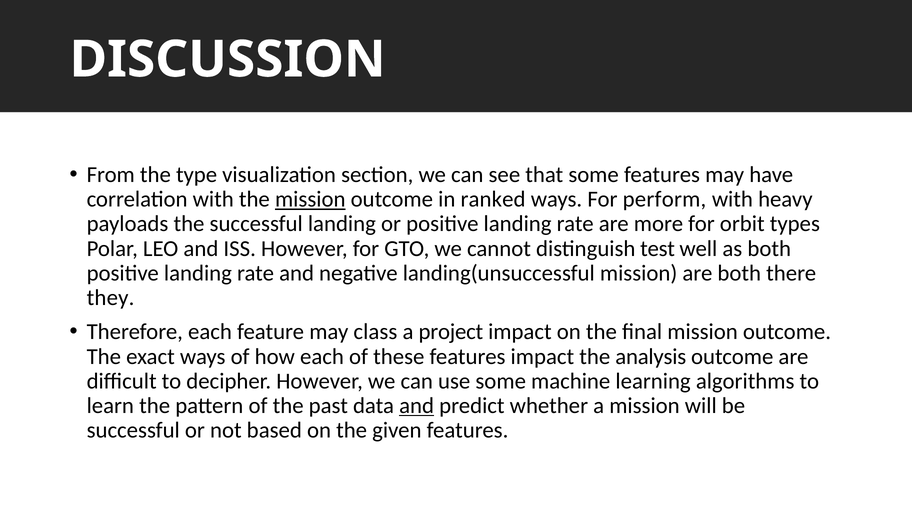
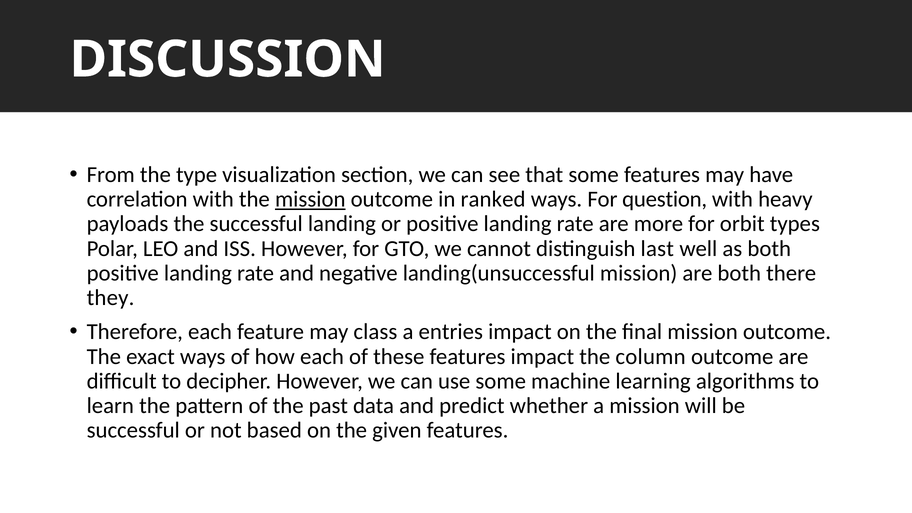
perform: perform -> question
test: test -> last
project: project -> entries
analysis: analysis -> column
and at (417, 406) underline: present -> none
